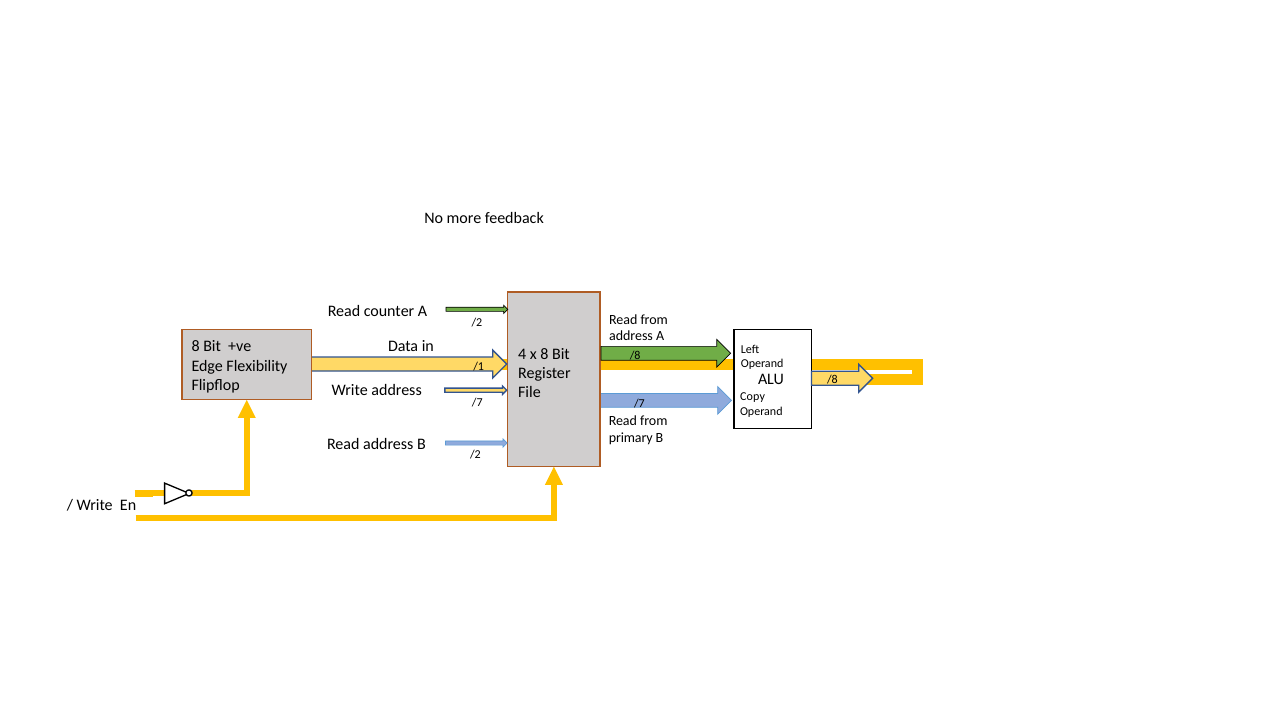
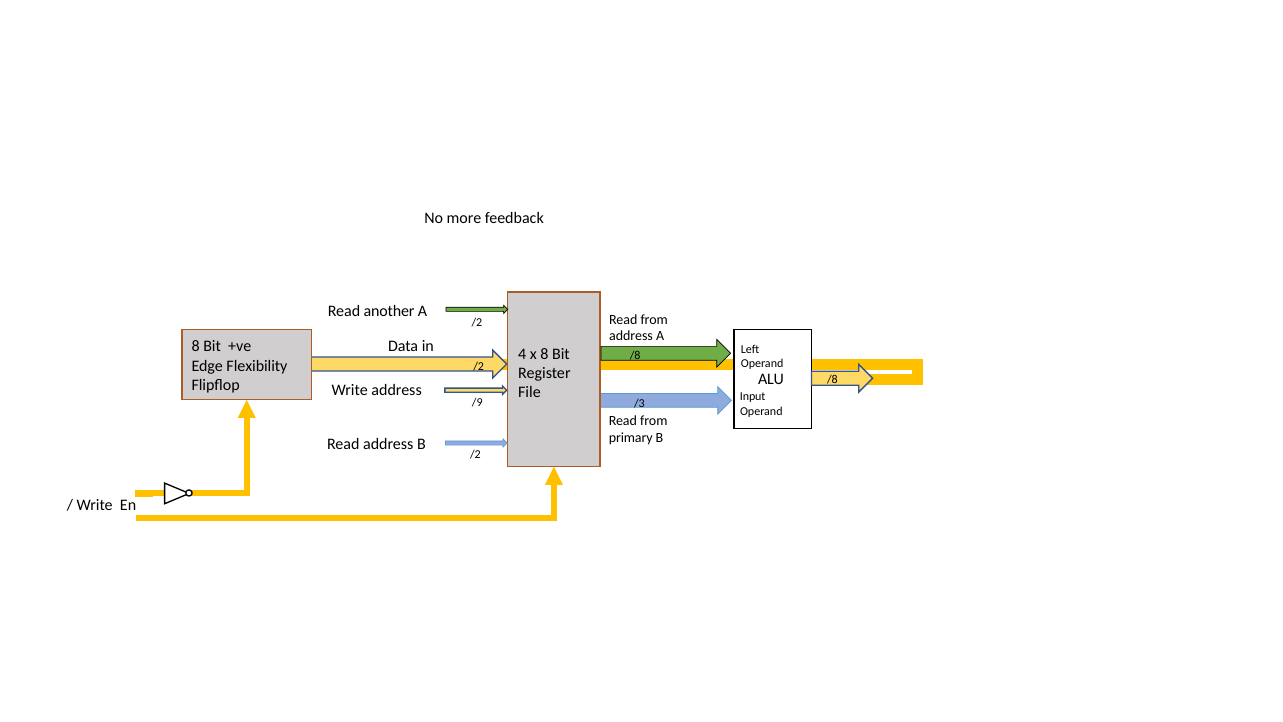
counter: counter -> another
/1 at (479, 366): /1 -> /2
Copy: Copy -> Input
/7 at (477, 402): /7 -> /9
/7 at (639, 403): /7 -> /3
